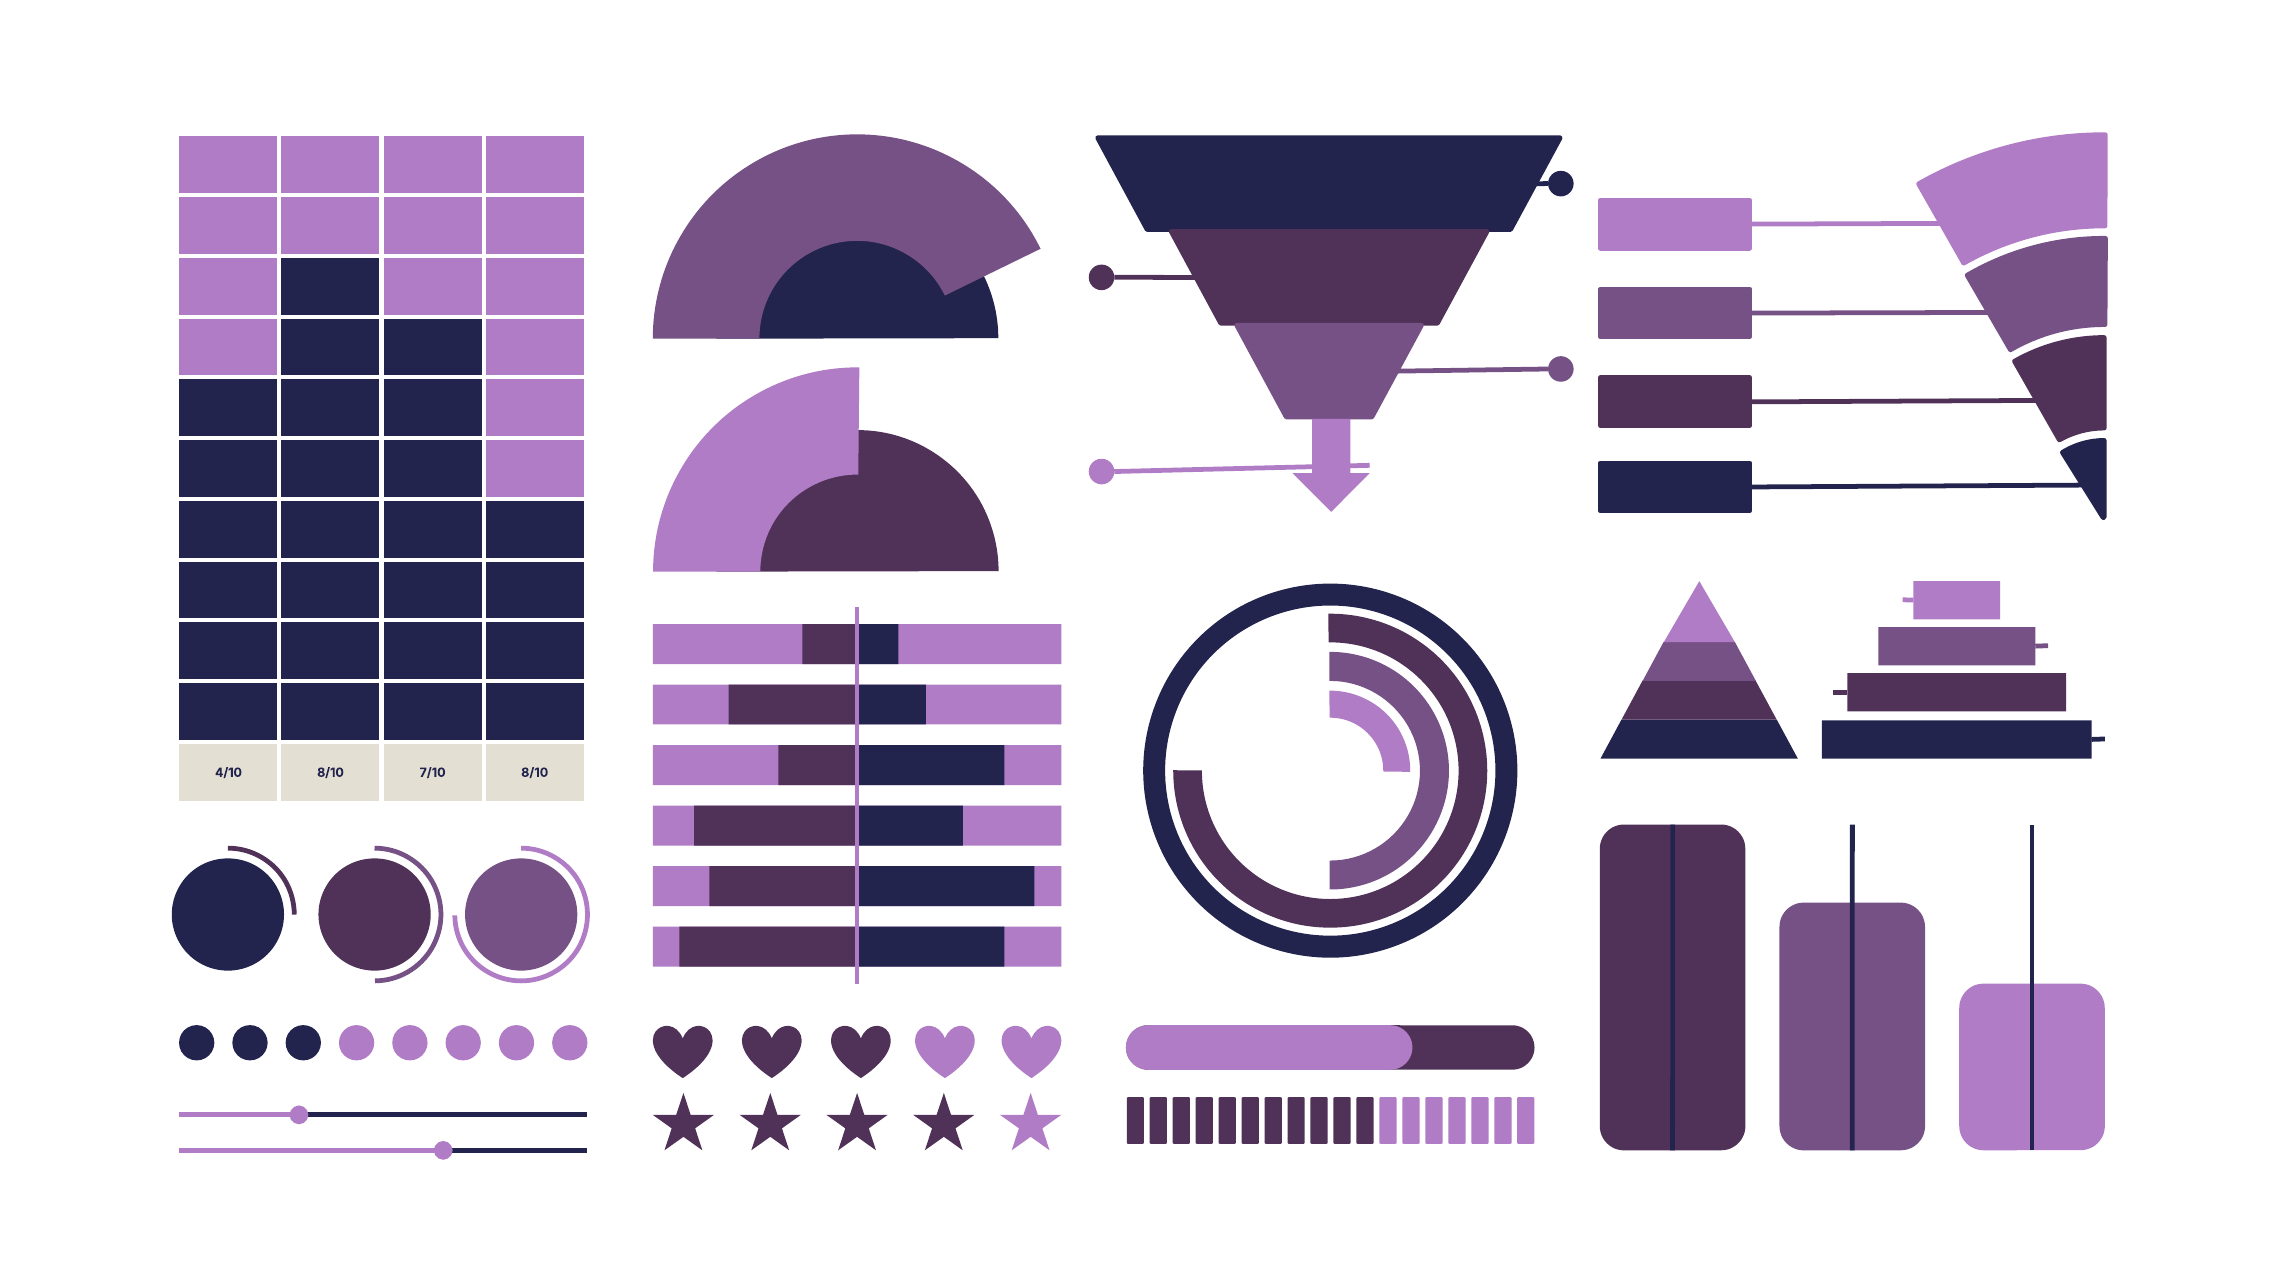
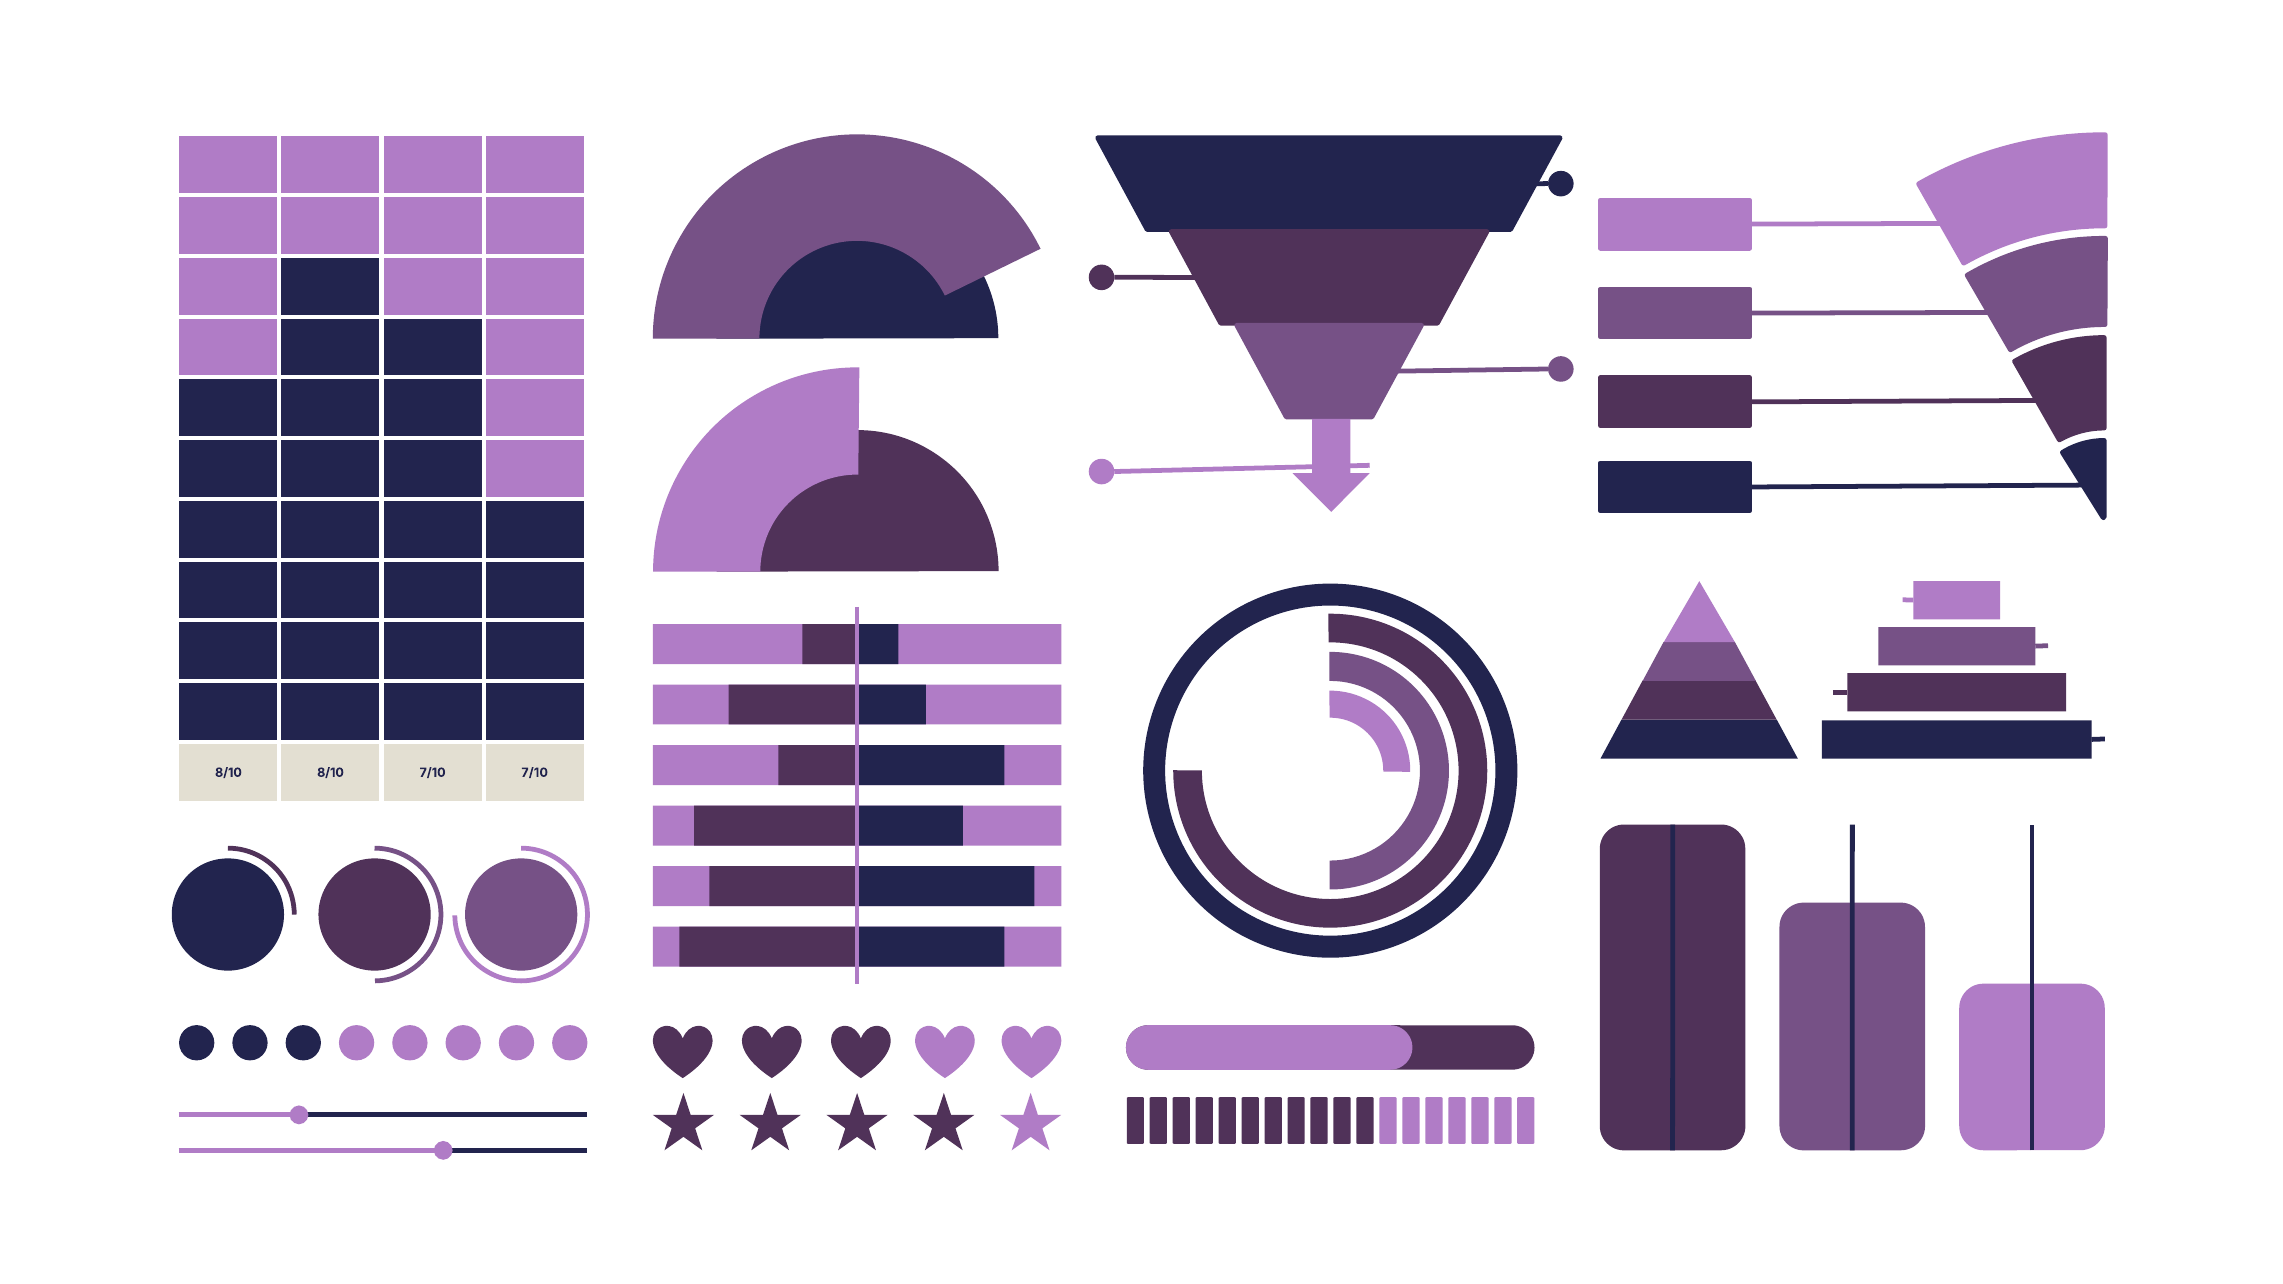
4/10 at (228, 773): 4/10 -> 8/10
7/10 8/10: 8/10 -> 7/10
